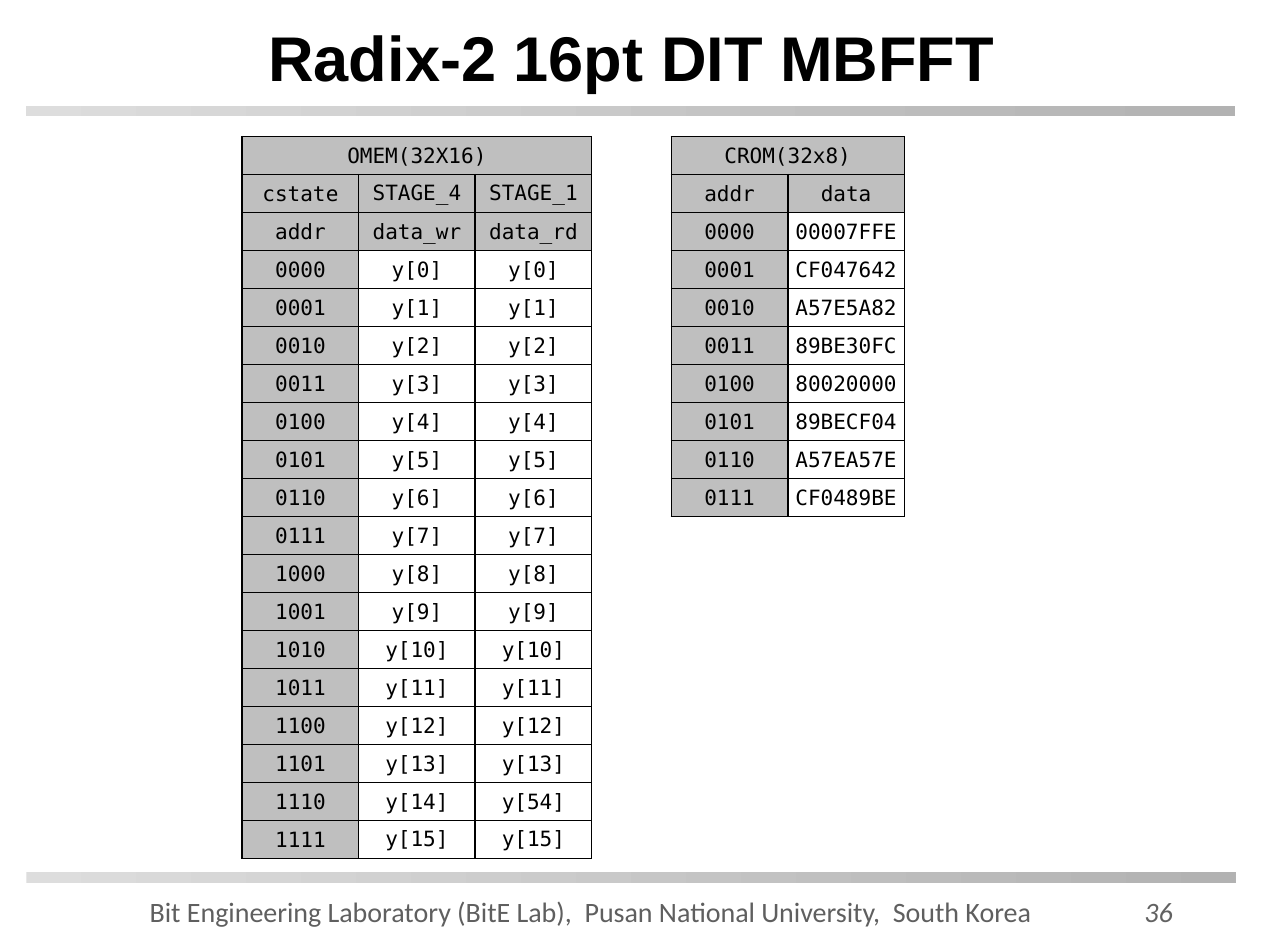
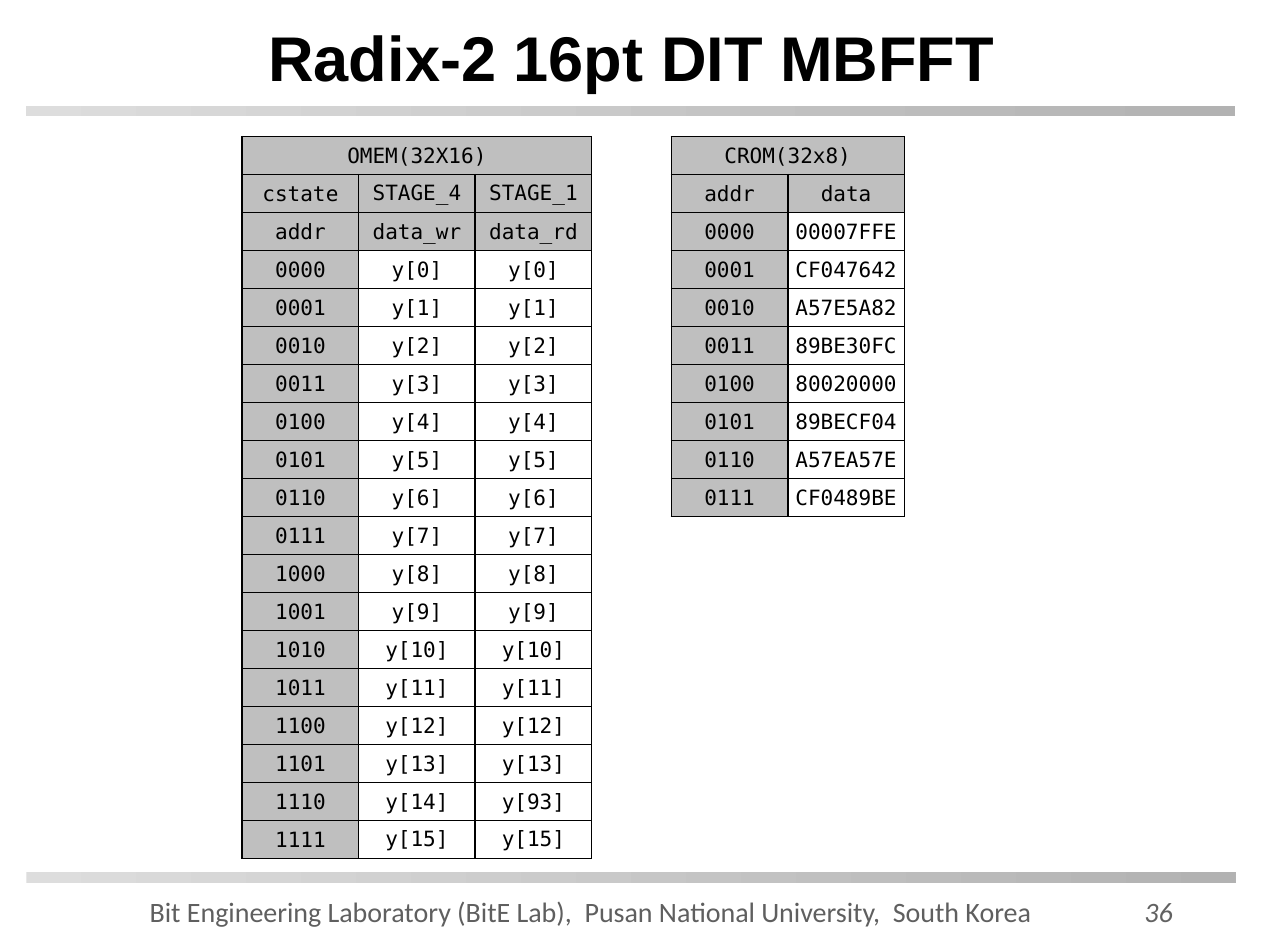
y[54: y[54 -> y[93
